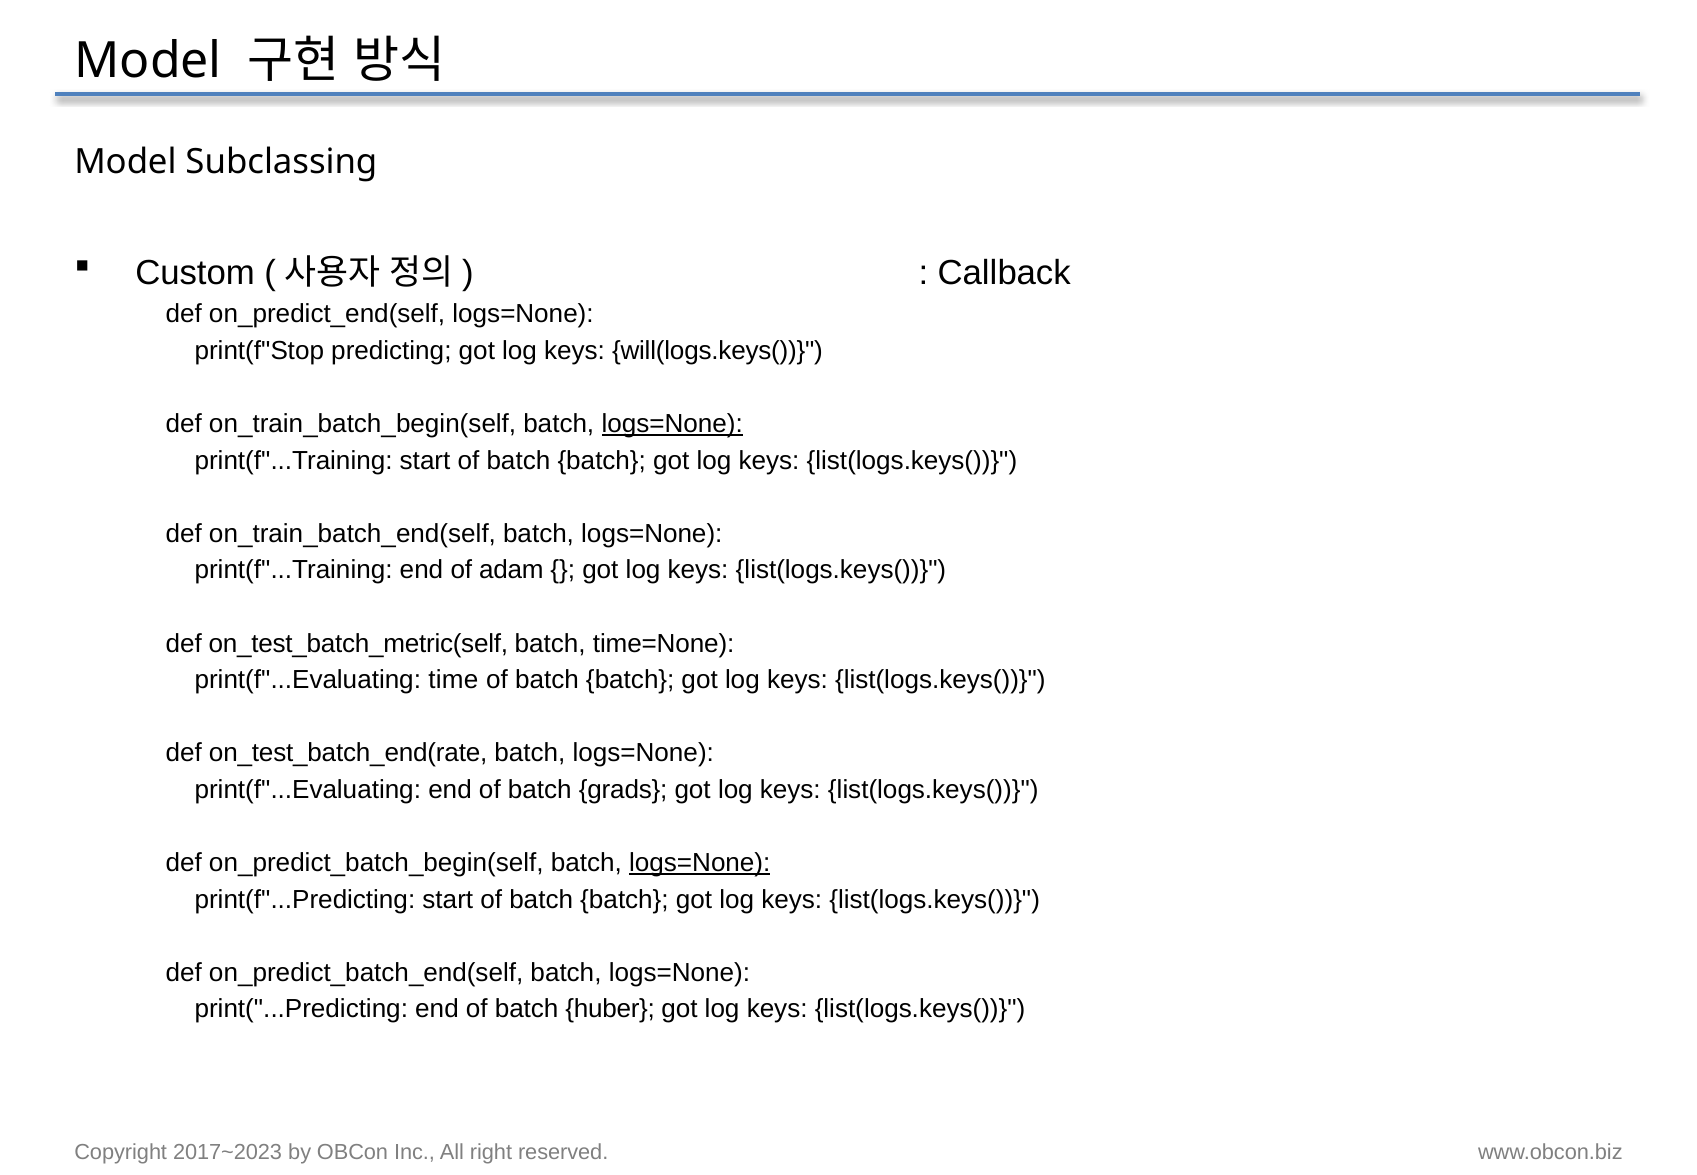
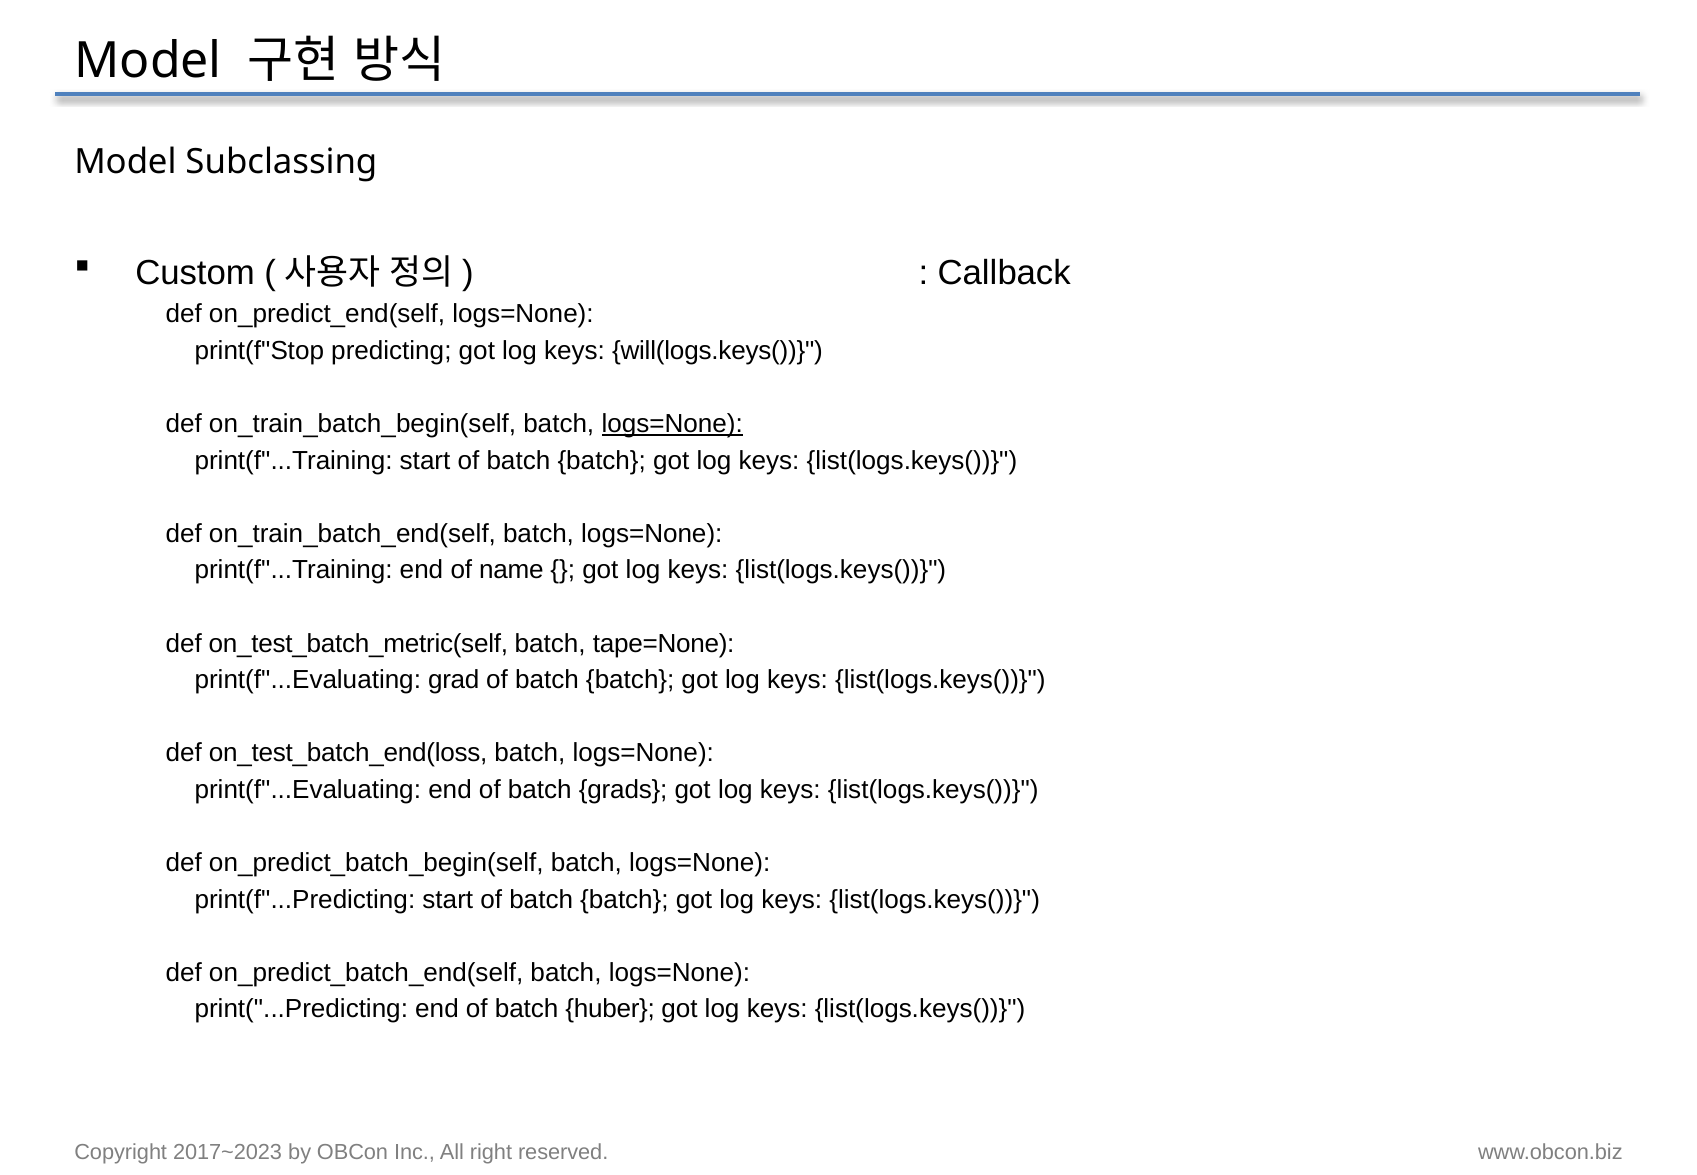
adam: adam -> name
time=None: time=None -> tape=None
time: time -> grad
on_test_batch_end(rate: on_test_batch_end(rate -> on_test_batch_end(loss
logs=None at (700, 863) underline: present -> none
